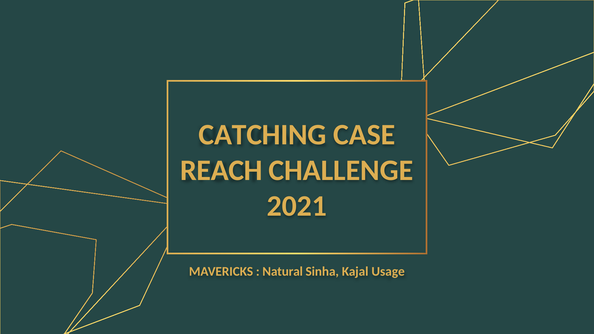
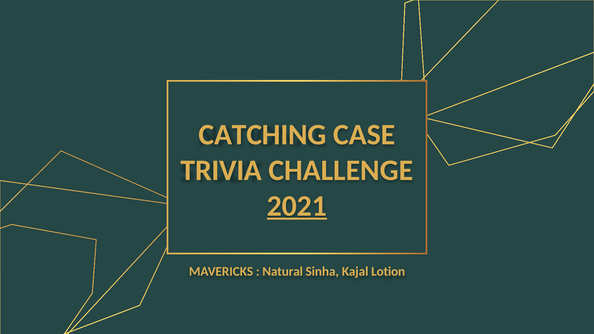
REACH: REACH -> TRIVIA
2021 underline: none -> present
Usage: Usage -> Lotion
